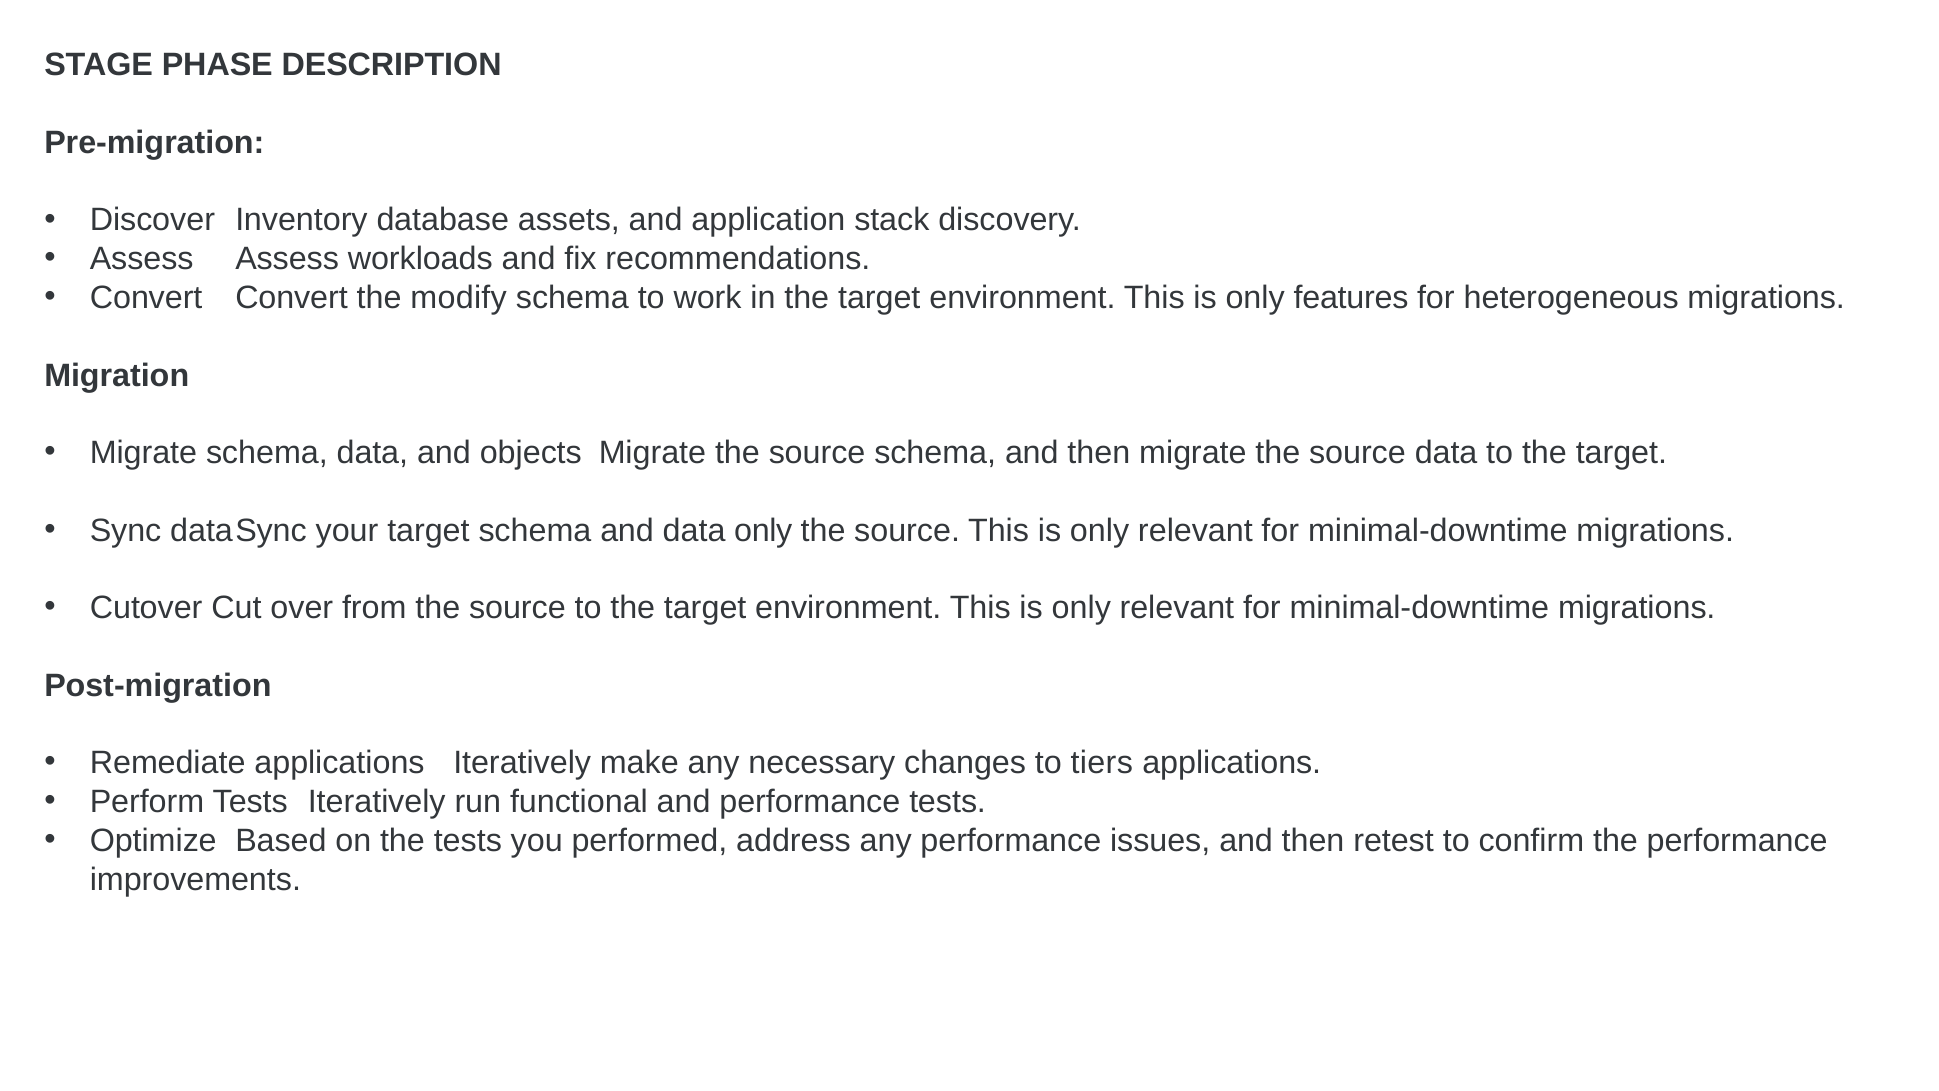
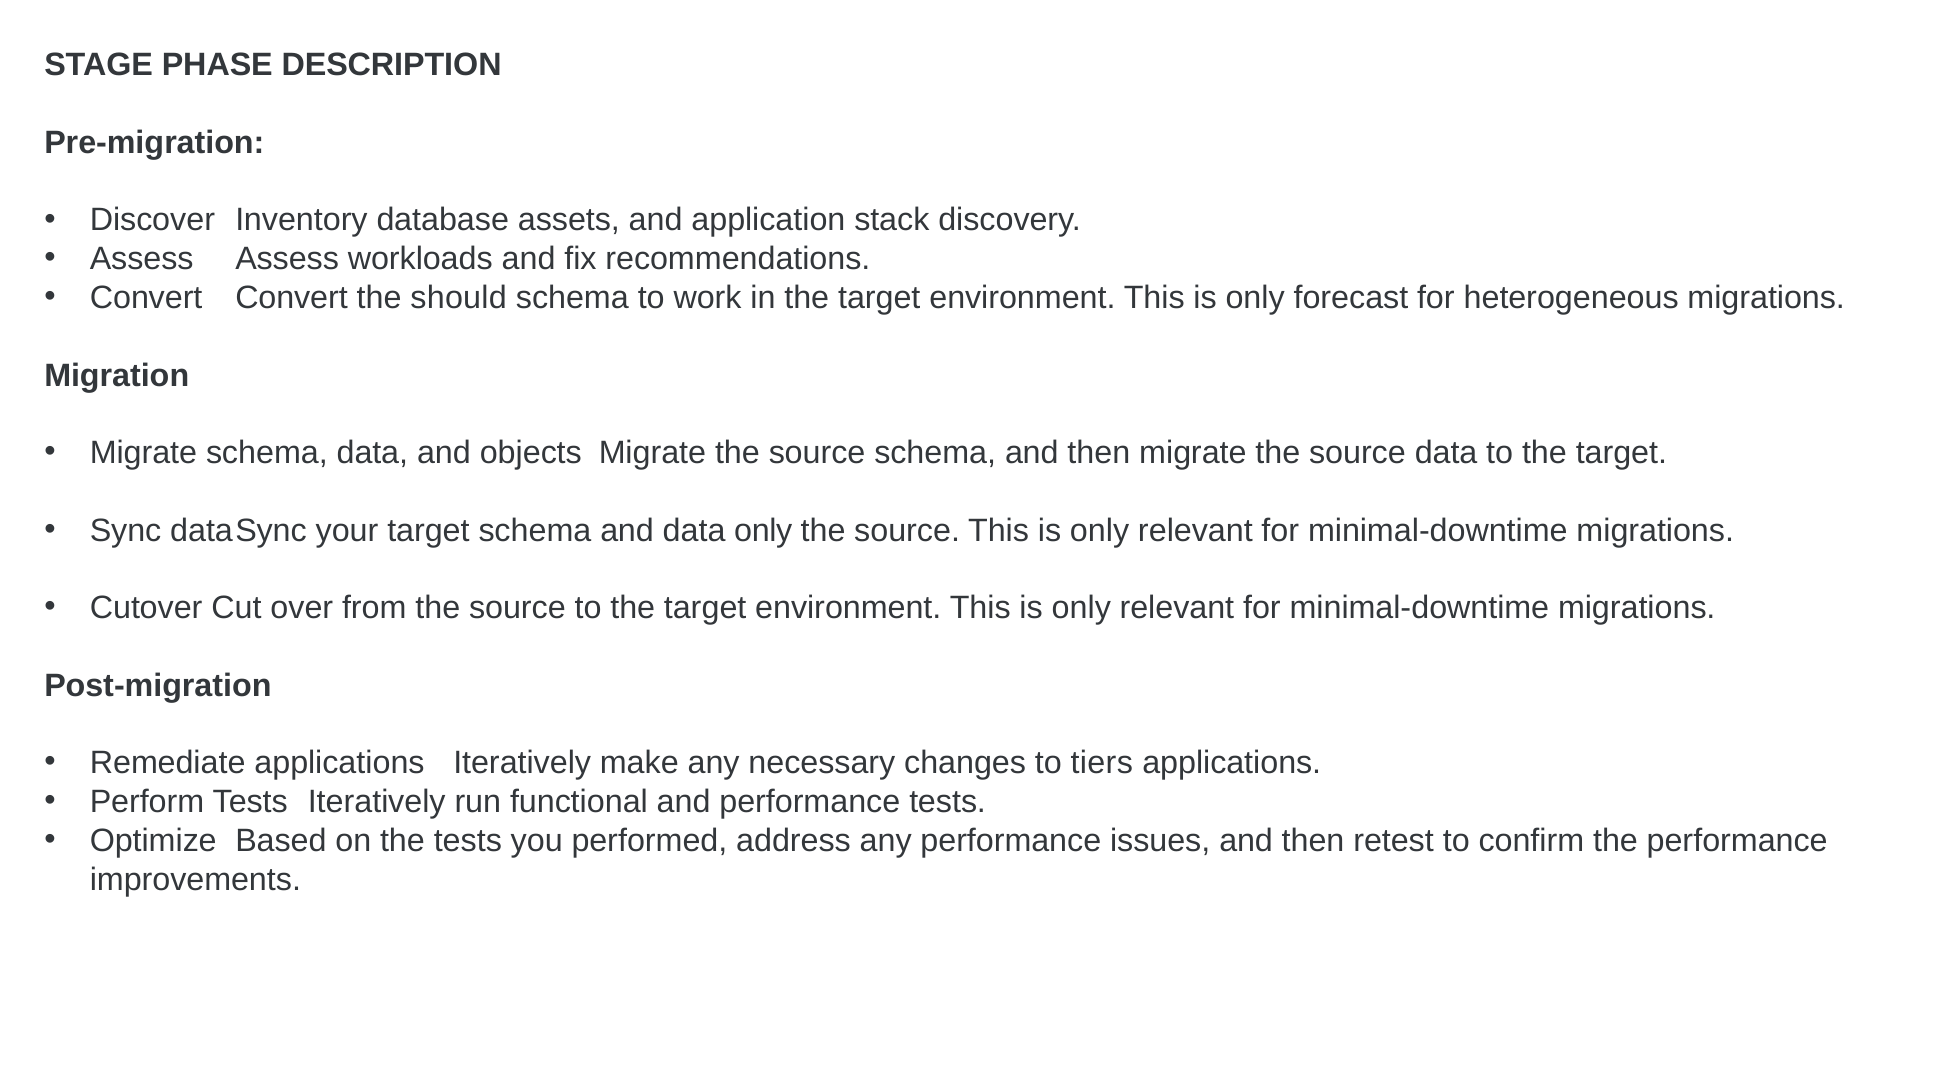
modify: modify -> should
features: features -> forecast
